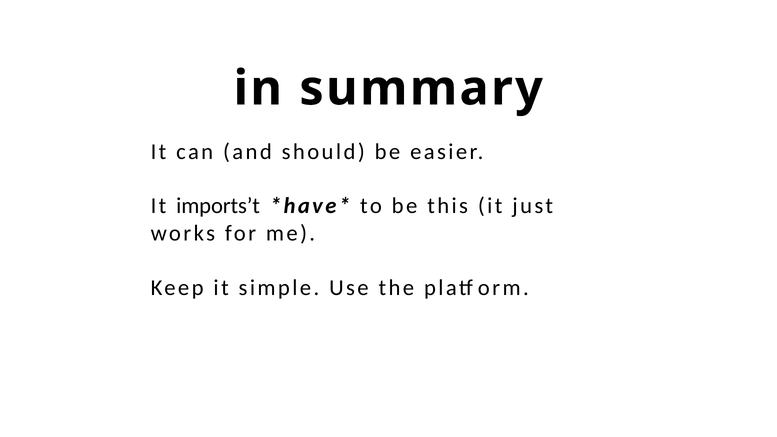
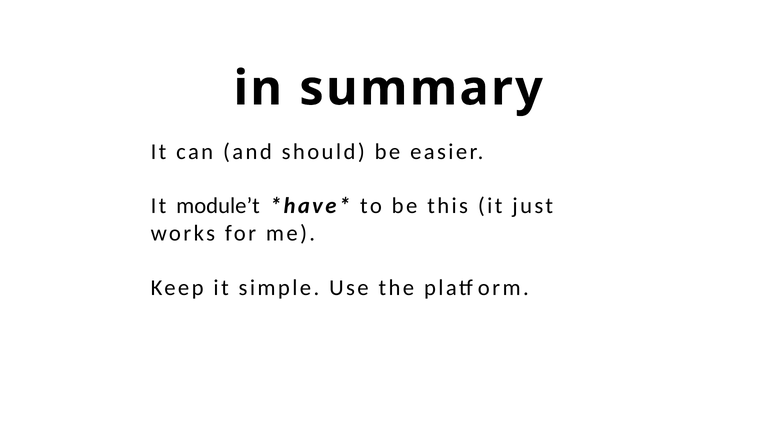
imports’t: imports’t -> module’t
